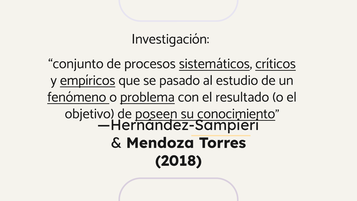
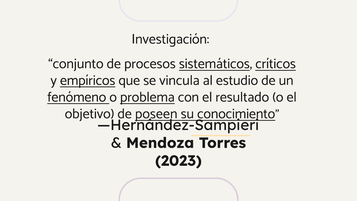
pasado: pasado -> vincula
2018: 2018 -> 2023
